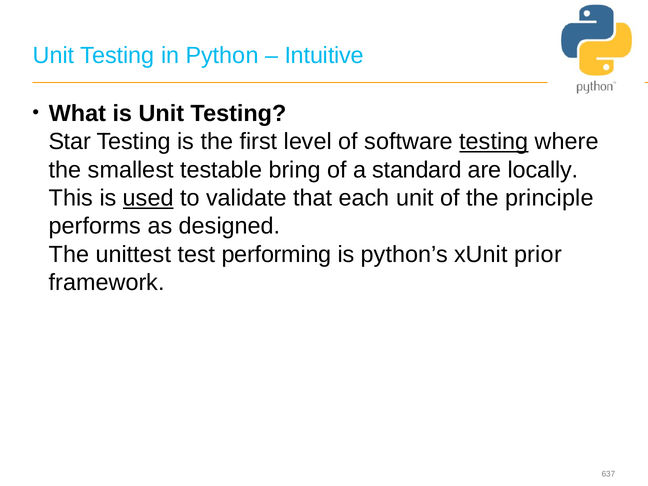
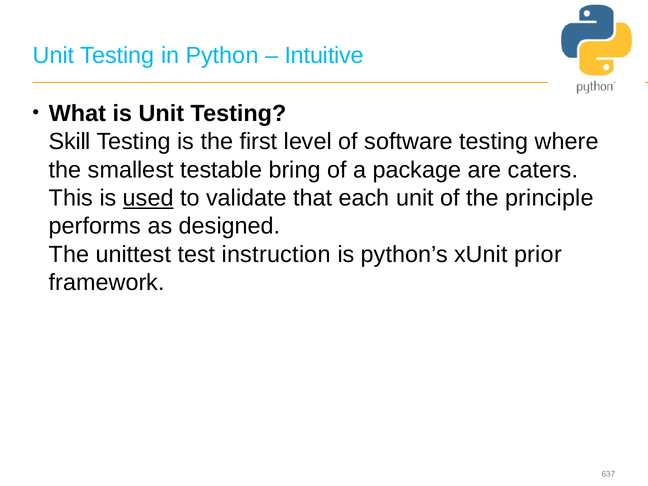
Star: Star -> Skill
testing at (494, 142) underline: present -> none
standard: standard -> package
locally: locally -> caters
performing: performing -> instruction
